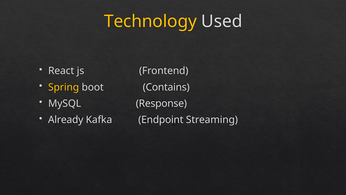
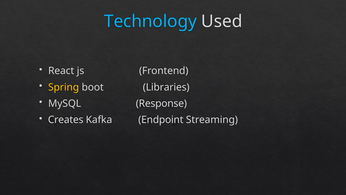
Technology colour: yellow -> light blue
Contains: Contains -> Libraries
Already: Already -> Creates
